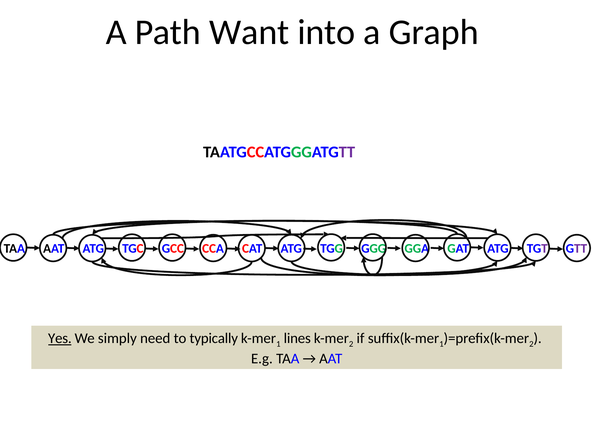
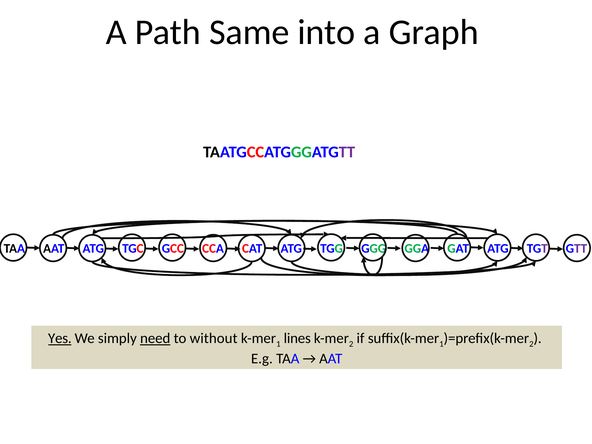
Want: Want -> Same
need underline: none -> present
typically: typically -> without
